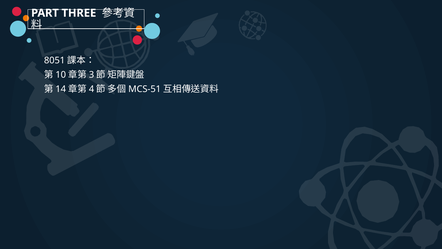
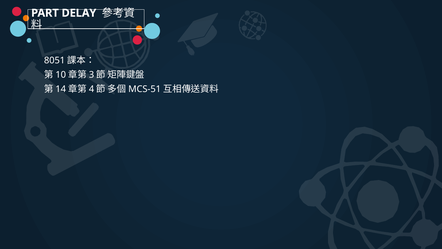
THREE: THREE -> DELAY
